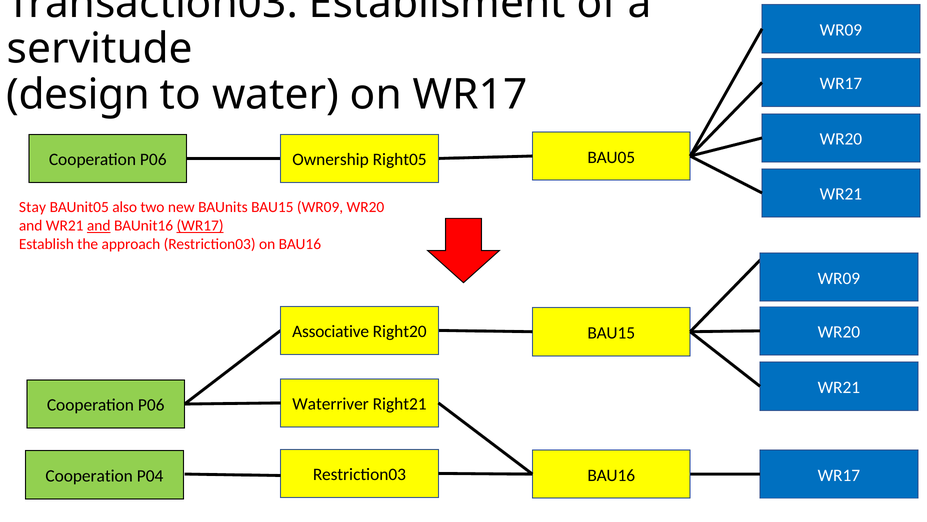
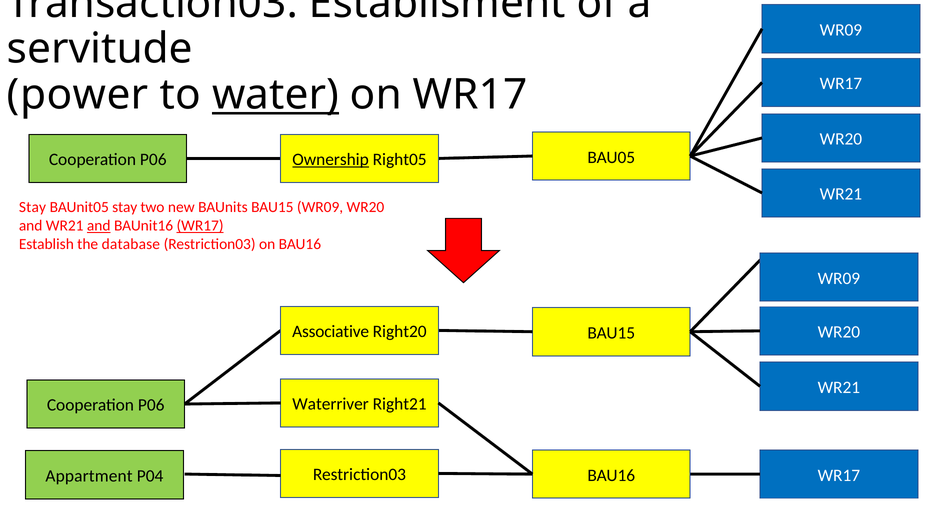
design: design -> power
water underline: none -> present
Ownership underline: none -> present
BAUnit05 also: also -> stay
approach: approach -> database
Cooperation at (89, 475): Cooperation -> Appartment
